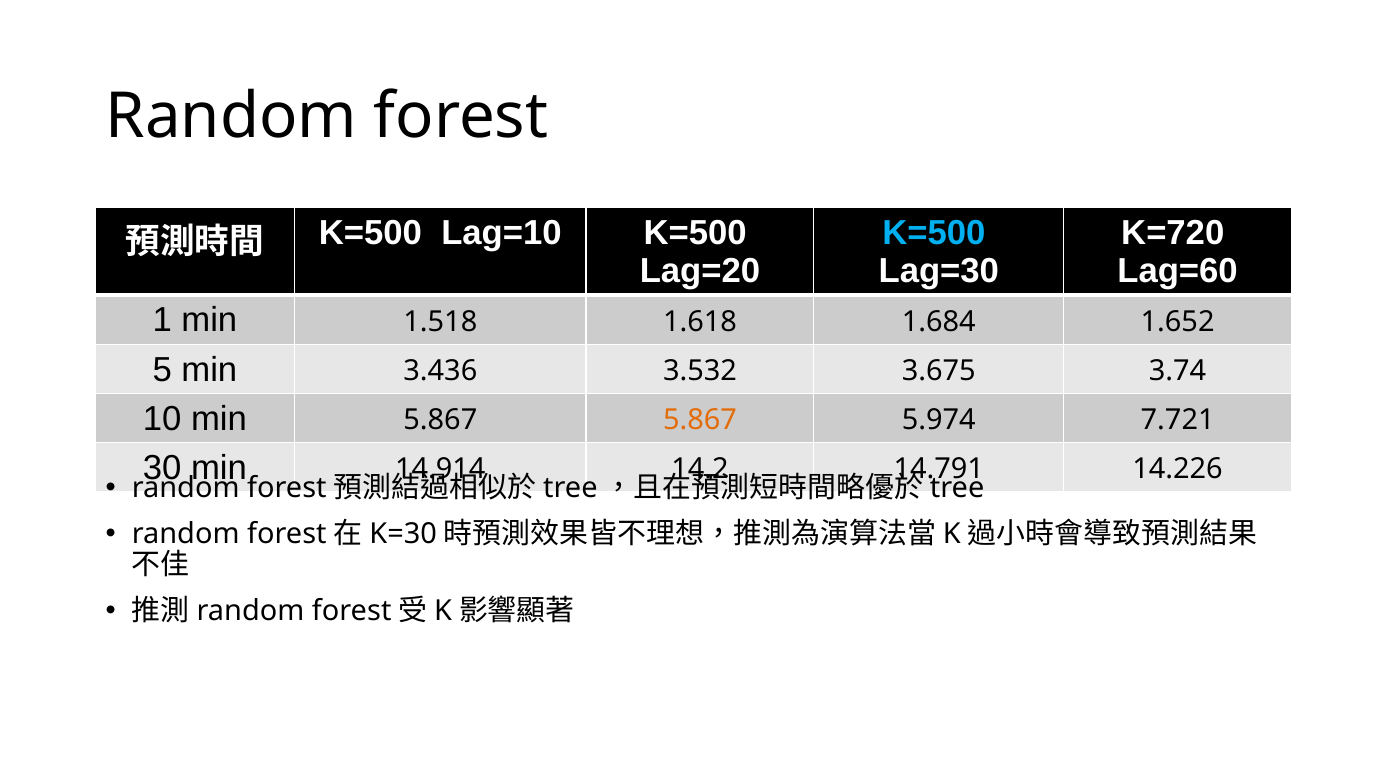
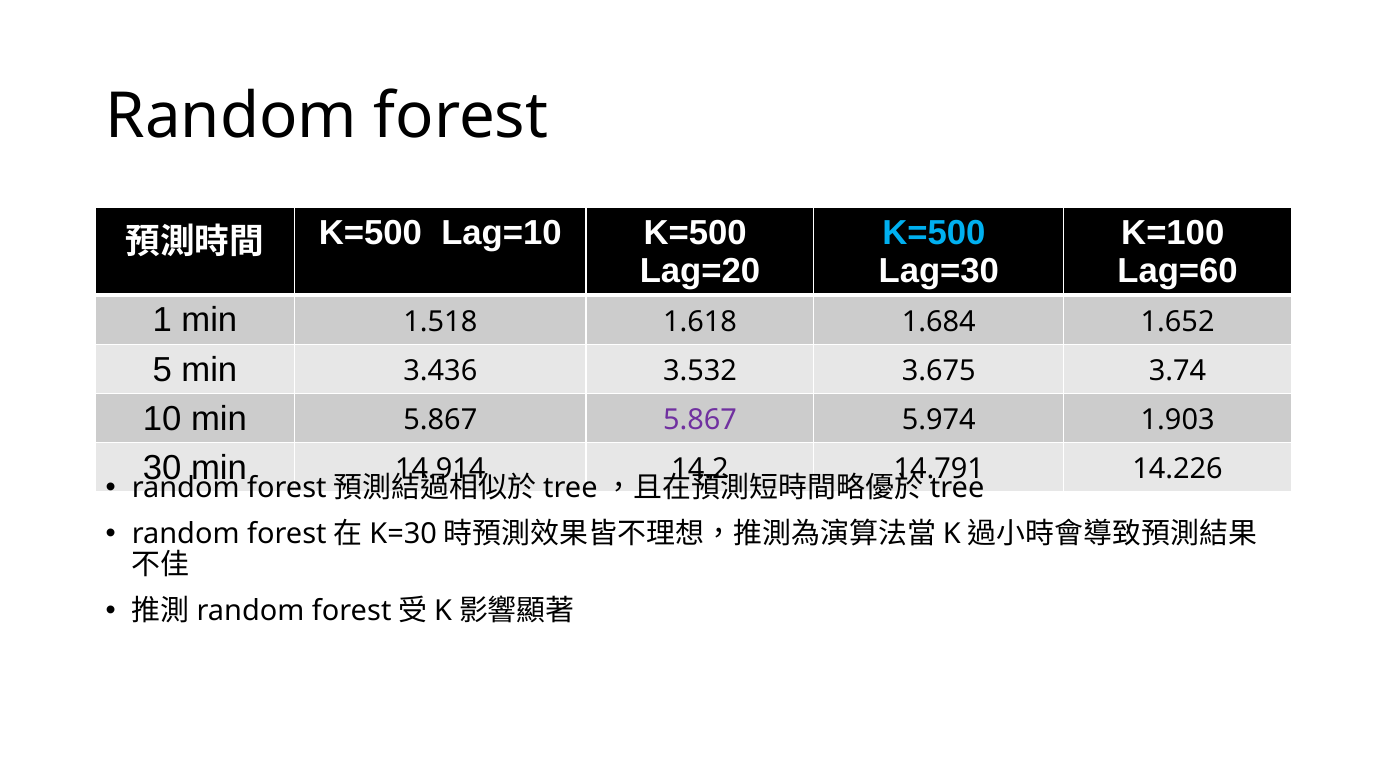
K=720: K=720 -> K=100
5.867 at (700, 420) colour: orange -> purple
7.721: 7.721 -> 1.903
